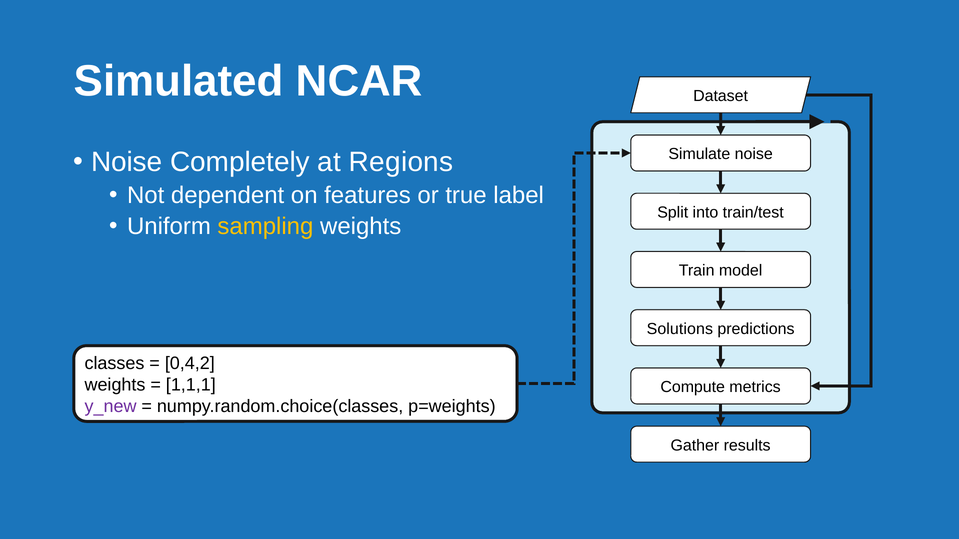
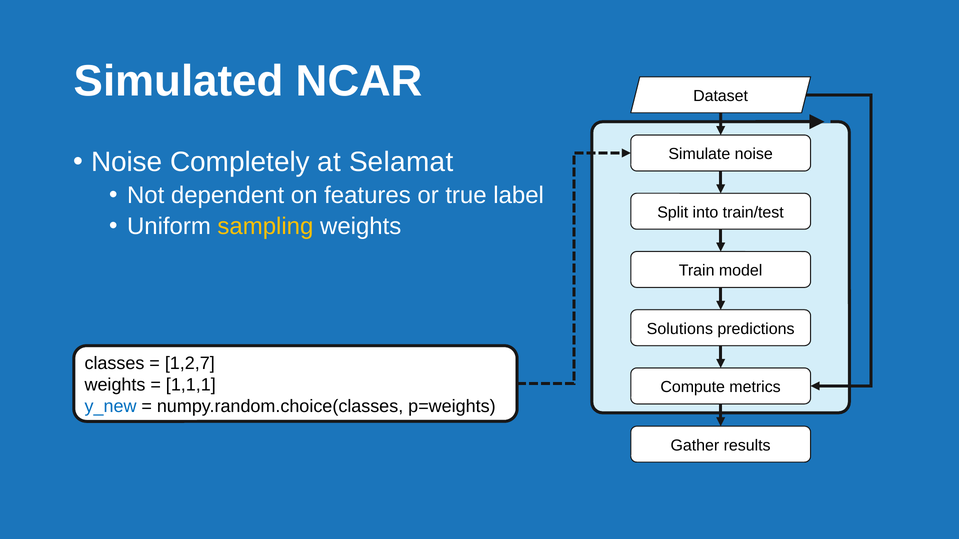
Regions: Regions -> Selamat
0,4,2: 0,4,2 -> 1,2,7
y_new colour: purple -> blue
